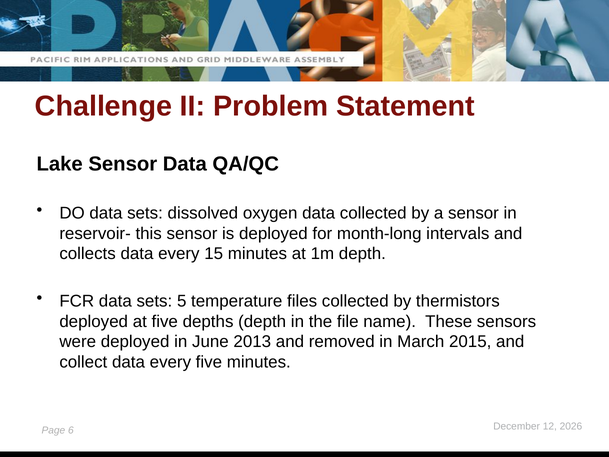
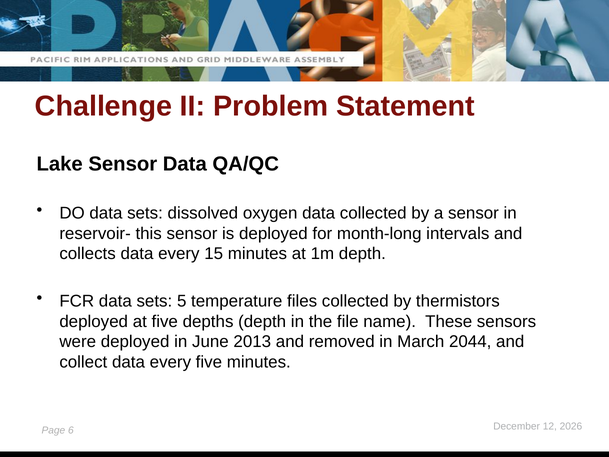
2015: 2015 -> 2044
